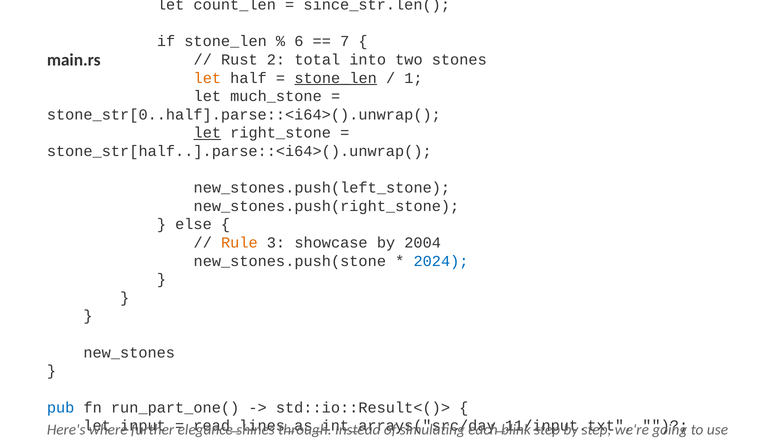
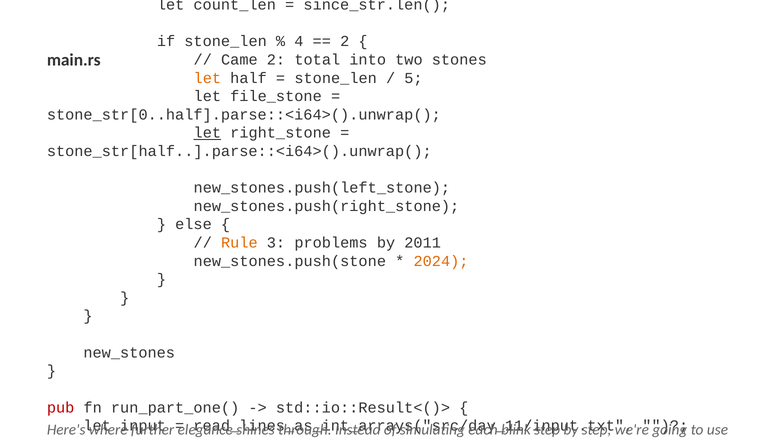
6: 6 -> 4
7 at (345, 41): 7 -> 2
Rust: Rust -> Came
stone_len at (336, 78) underline: present -> none
1 at (413, 78): 1 -> 5
much_stone: much_stone -> file_stone
showcase: showcase -> problems
2004: 2004 -> 2011
2024 at (441, 261) colour: blue -> orange
pub at (61, 407) colour: blue -> red
